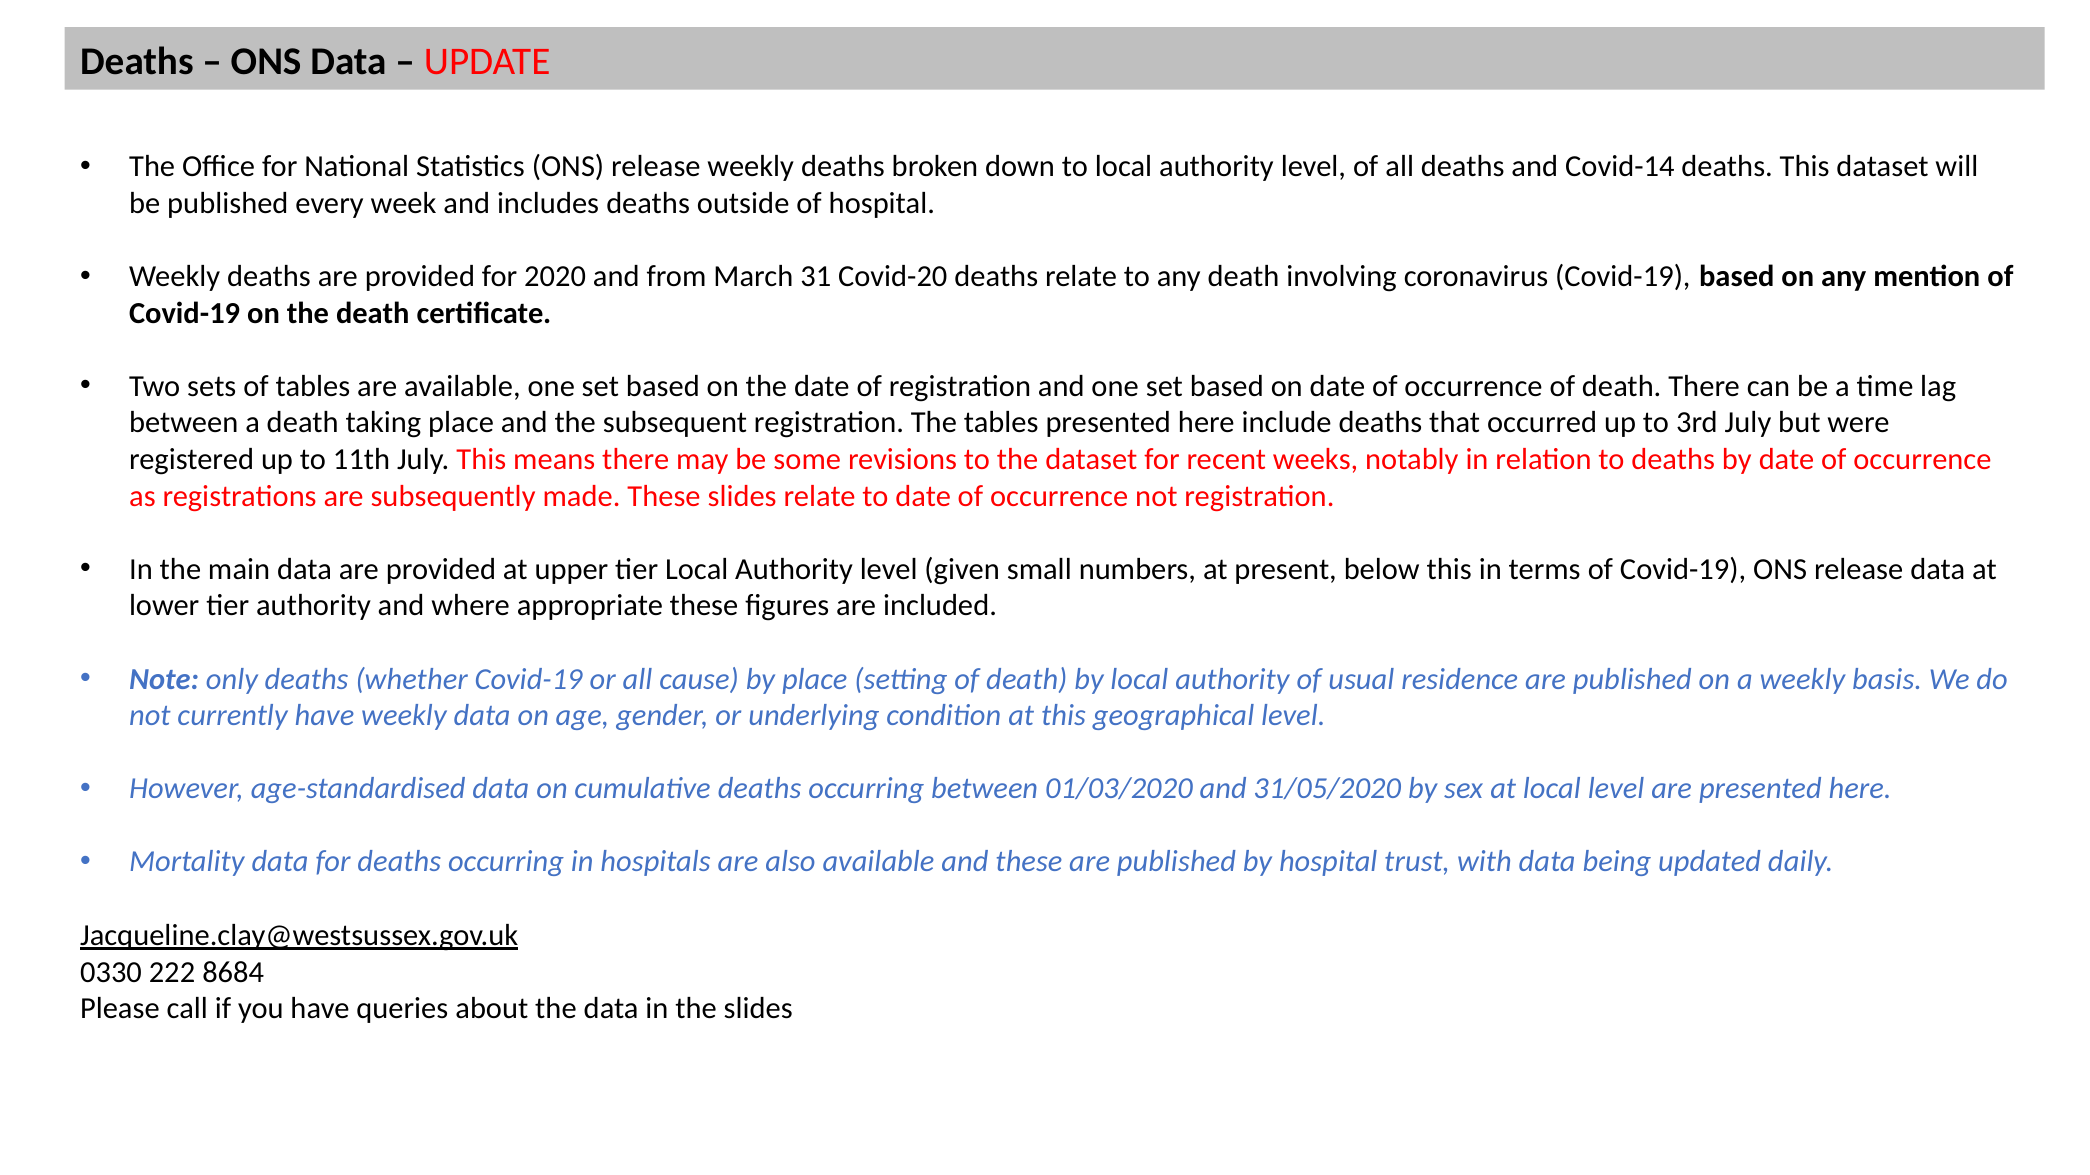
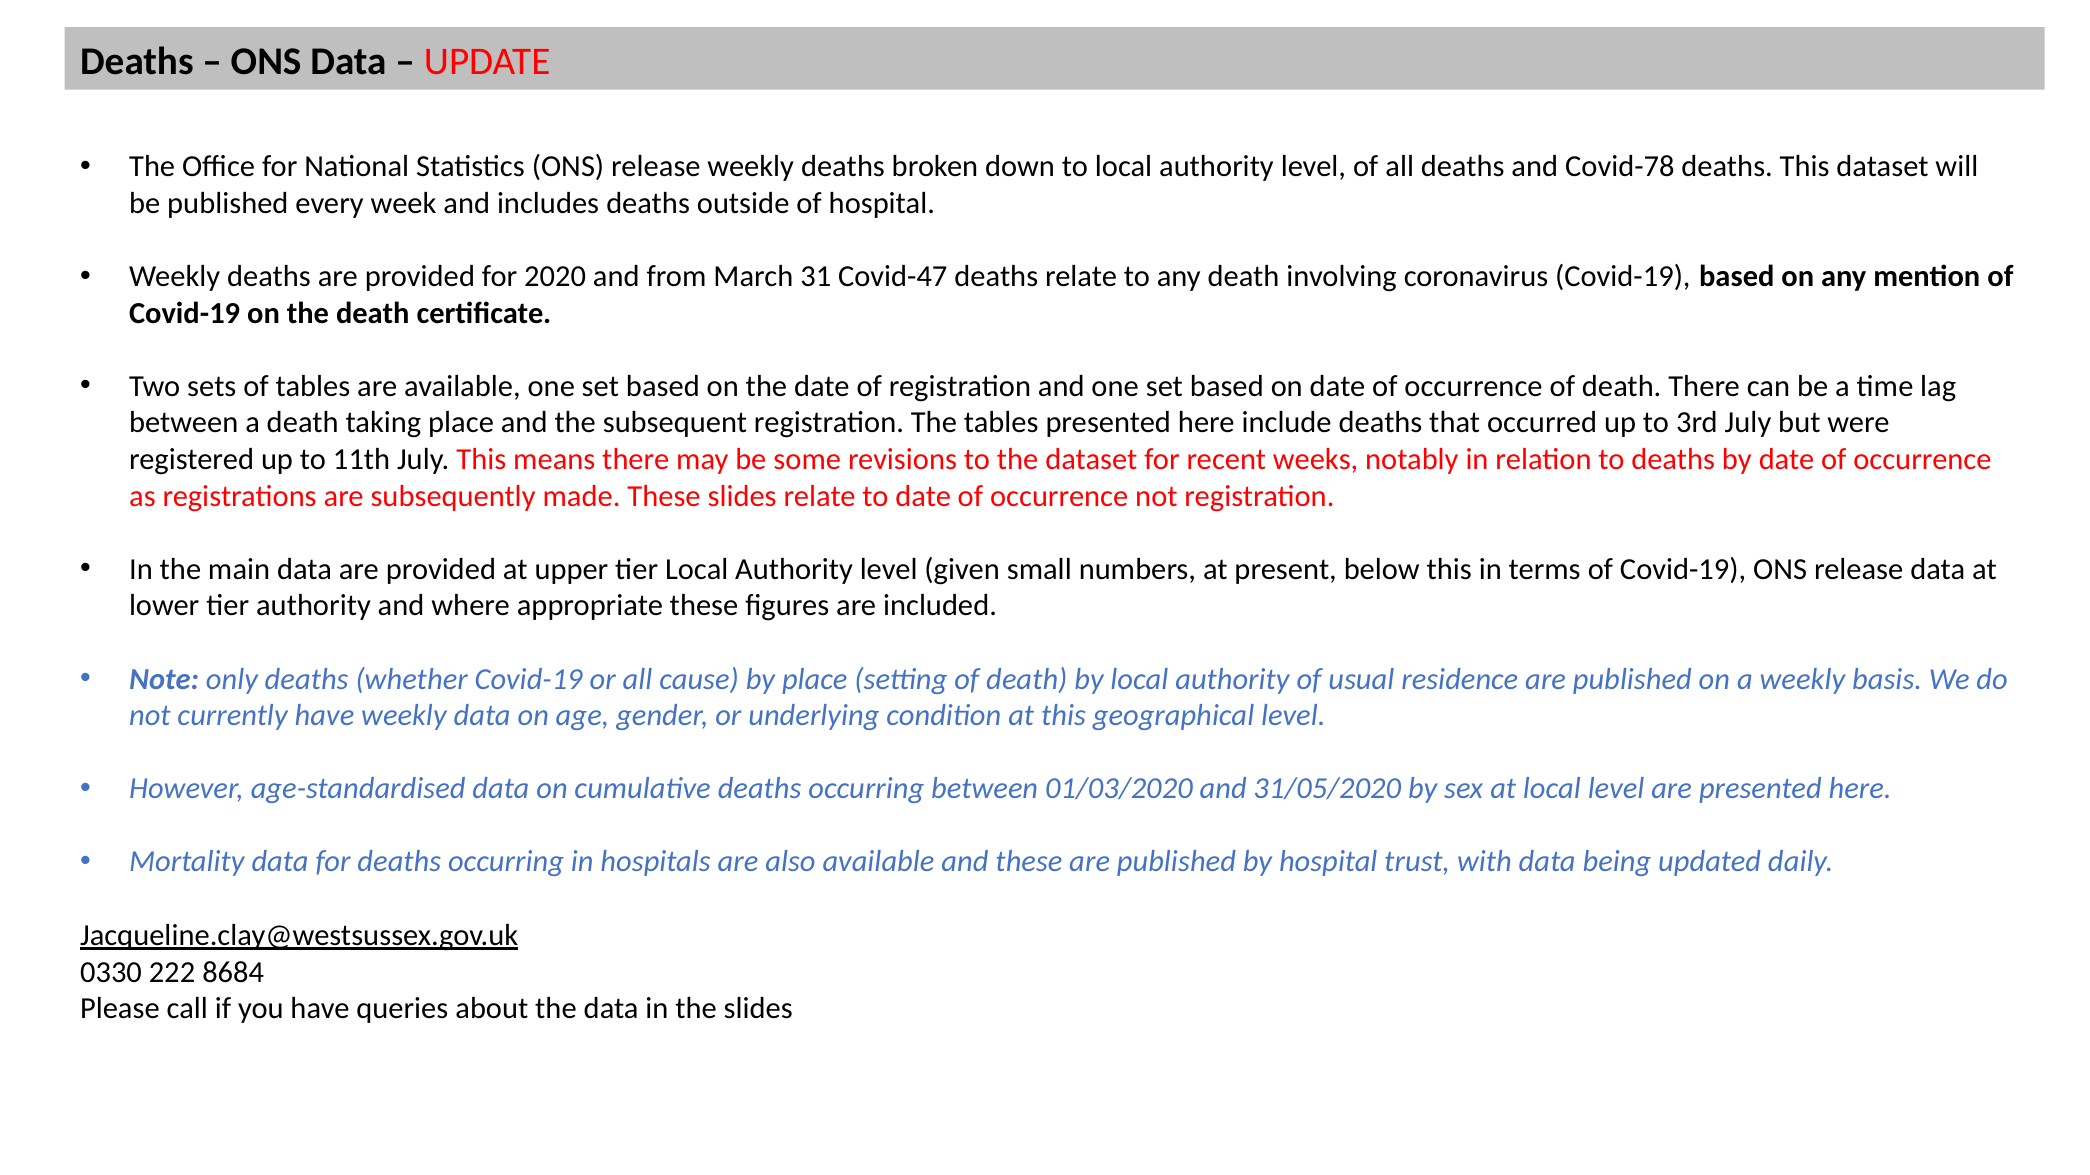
Covid-14: Covid-14 -> Covid-78
Covid-20: Covid-20 -> Covid-47
